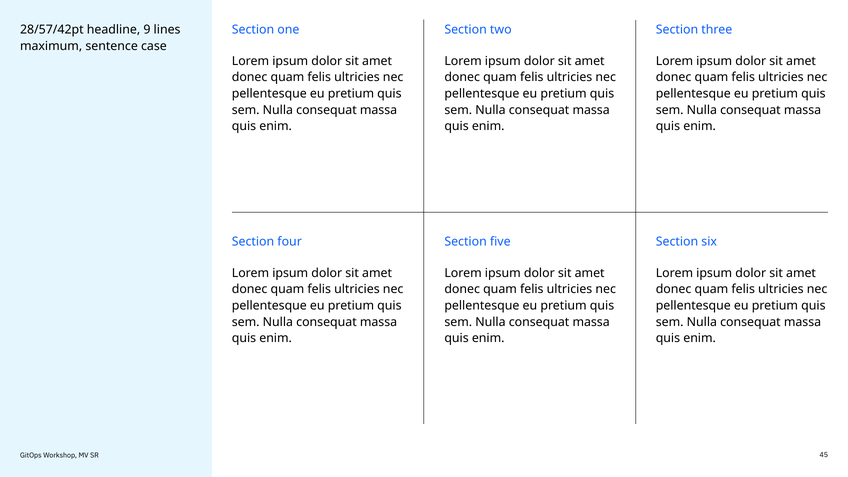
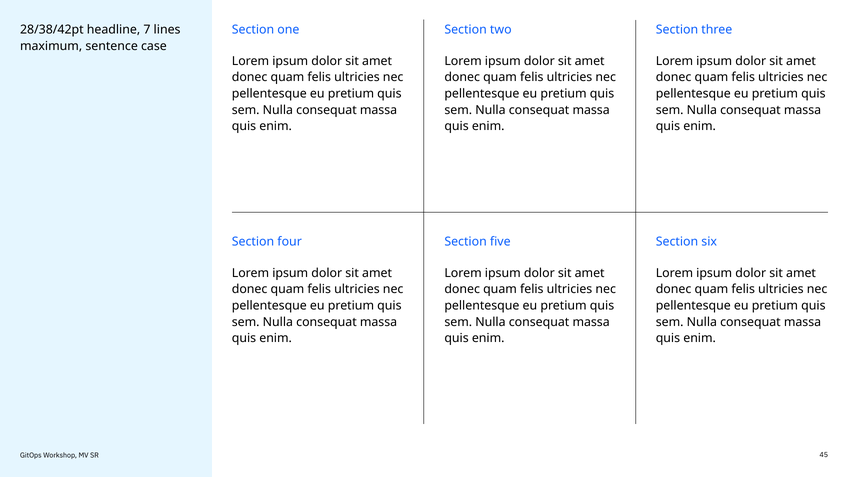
28/57/42pt: 28/57/42pt -> 28/38/42pt
9: 9 -> 7
